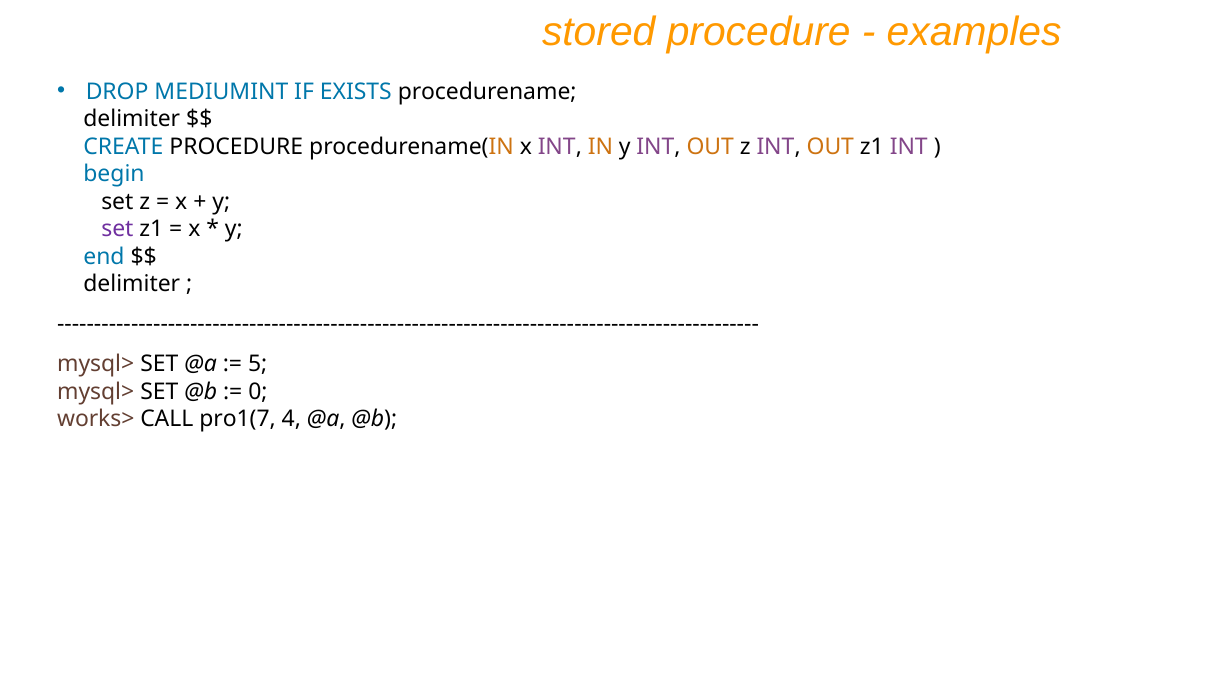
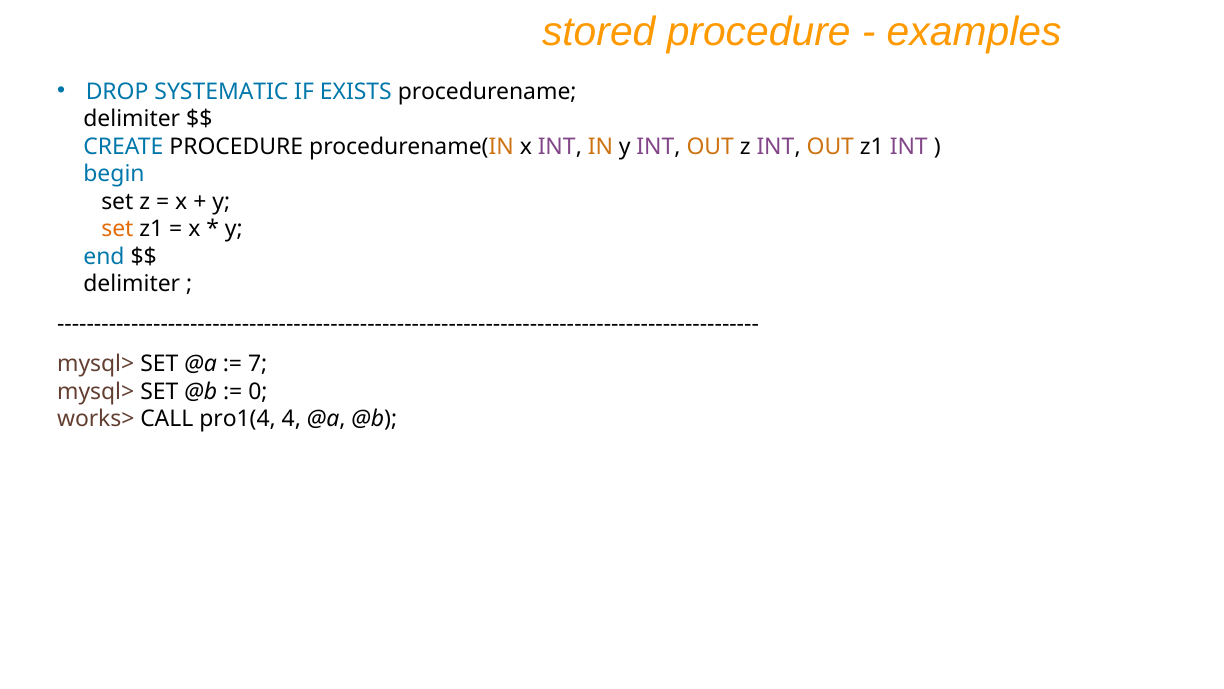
MEDIUMINT: MEDIUMINT -> SYSTEMATIC
set at (117, 229) colour: purple -> orange
5: 5 -> 7
pro1(7: pro1(7 -> pro1(4
